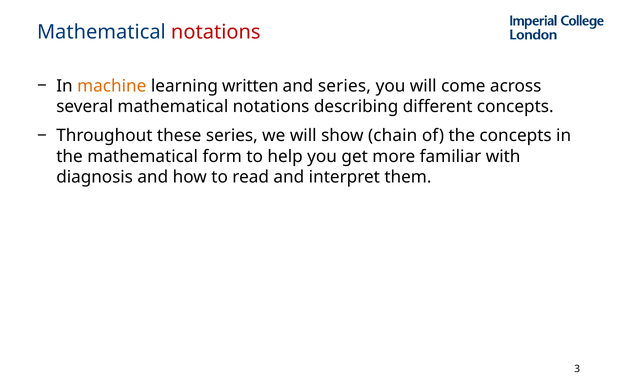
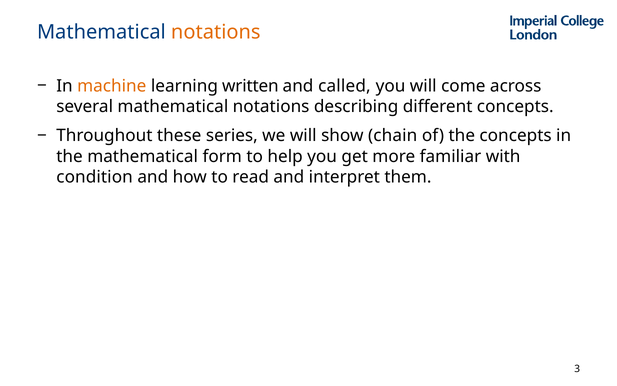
notations at (216, 32) colour: red -> orange
and series: series -> called
diagnosis: diagnosis -> condition
